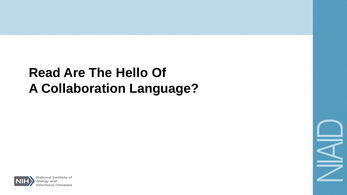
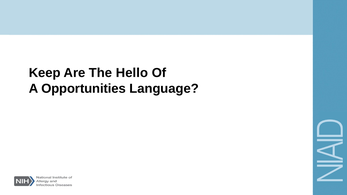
Read: Read -> Keep
Collaboration: Collaboration -> Opportunities
